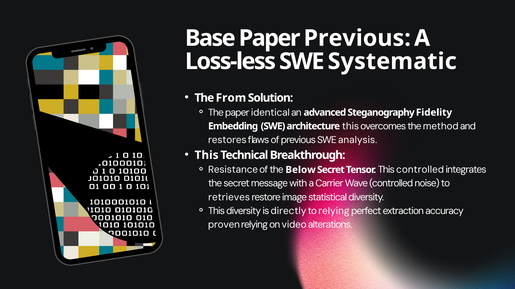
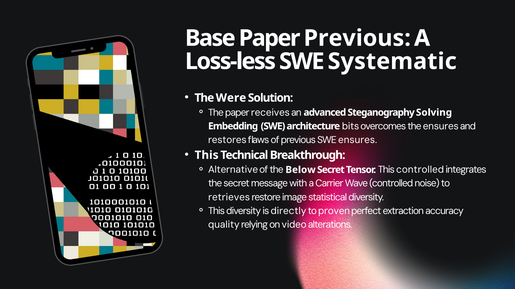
From: From -> Were
identical: identical -> receives
Fidelity: Fidelity -> Solving
architecture this: this -> bits
the method: method -> ensures
SWE analysis: analysis -> ensures
Resistance: Resistance -> Alternative
to relying: relying -> proven
proven: proven -> quality
